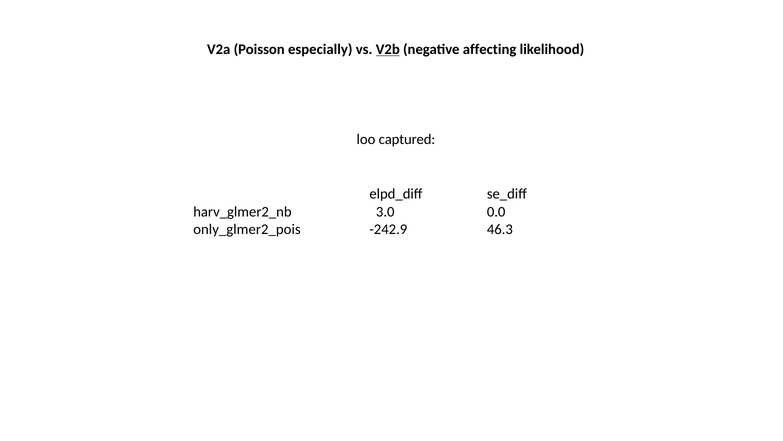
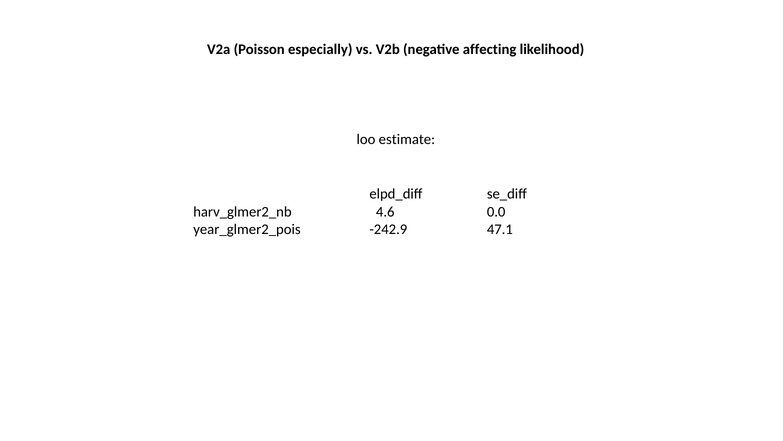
V2b underline: present -> none
captured: captured -> estimate
3.0: 3.0 -> 4.6
only_glmer2_pois: only_glmer2_pois -> year_glmer2_pois
46.3: 46.3 -> 47.1
